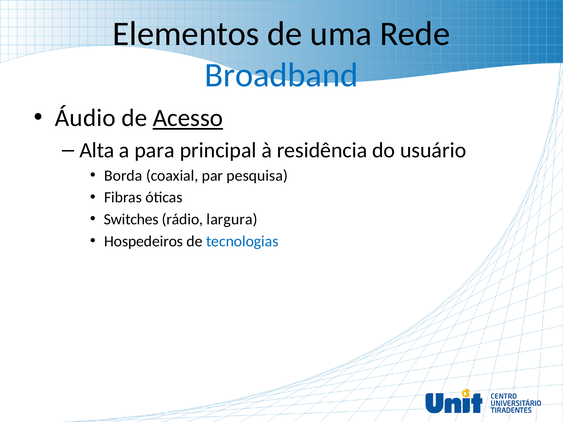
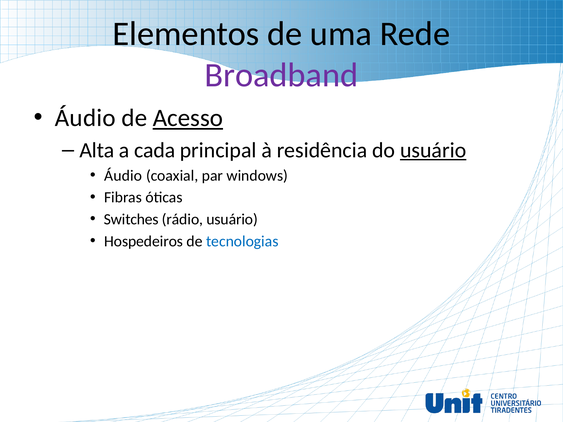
Broadband colour: blue -> purple
para: para -> cada
usuário at (433, 150) underline: none -> present
Borda at (123, 176): Borda -> Áudio
pesquisa: pesquisa -> windows
rádio largura: largura -> usuário
